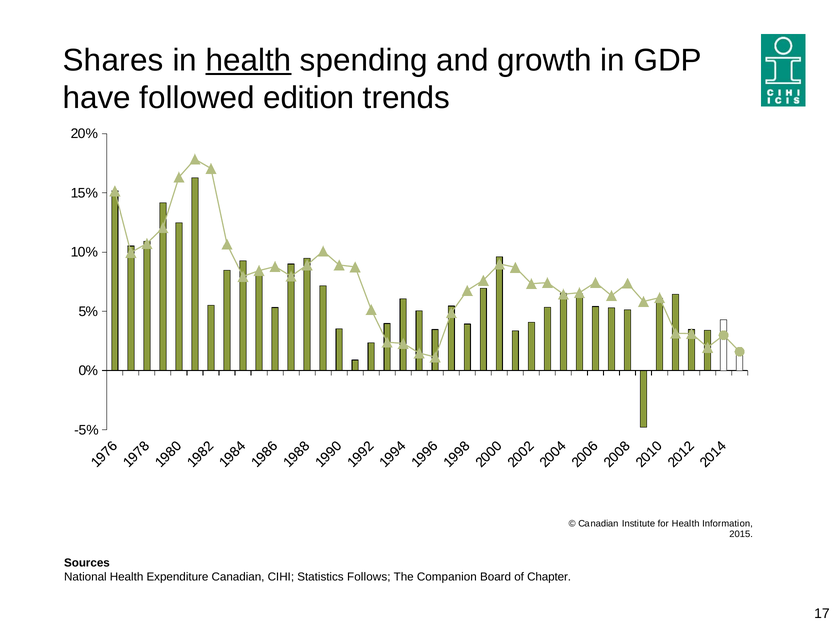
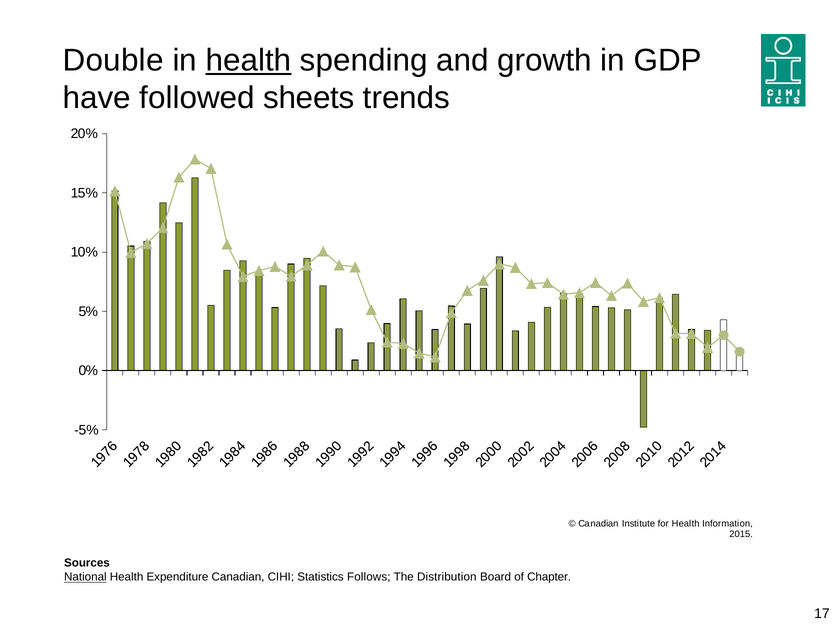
Shares: Shares -> Double
edition: edition -> sheets
National underline: none -> present
Companion: Companion -> Distribution
